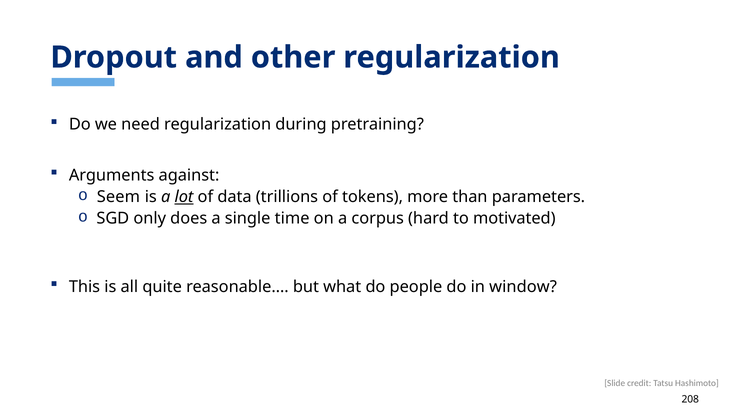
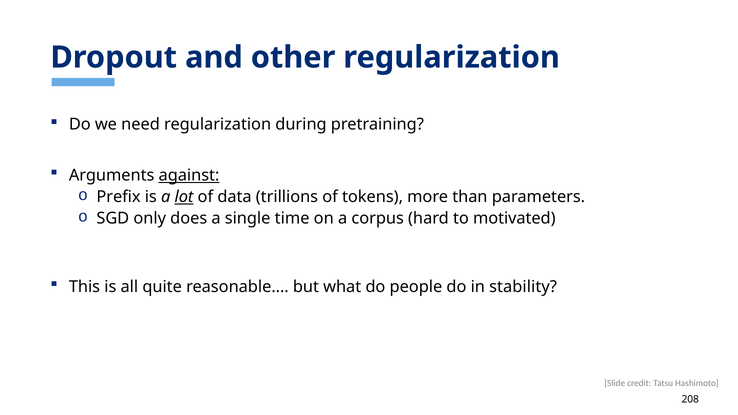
against underline: none -> present
Seem: Seem -> Prefix
window: window -> stability
